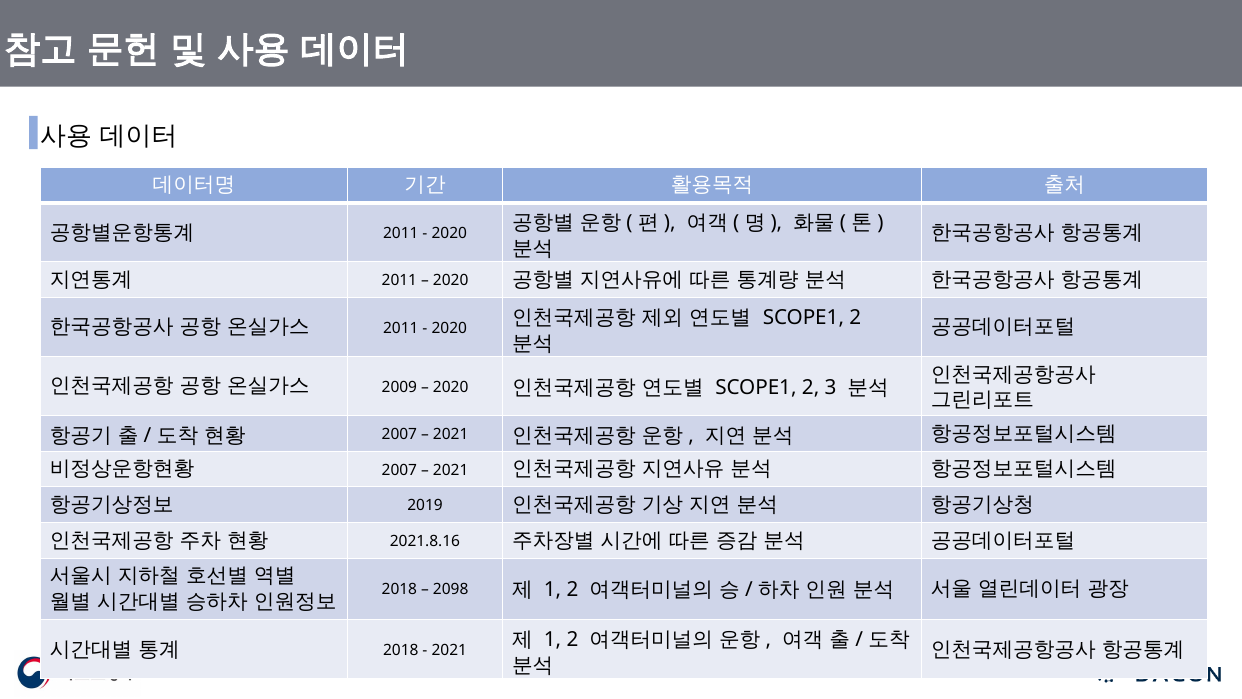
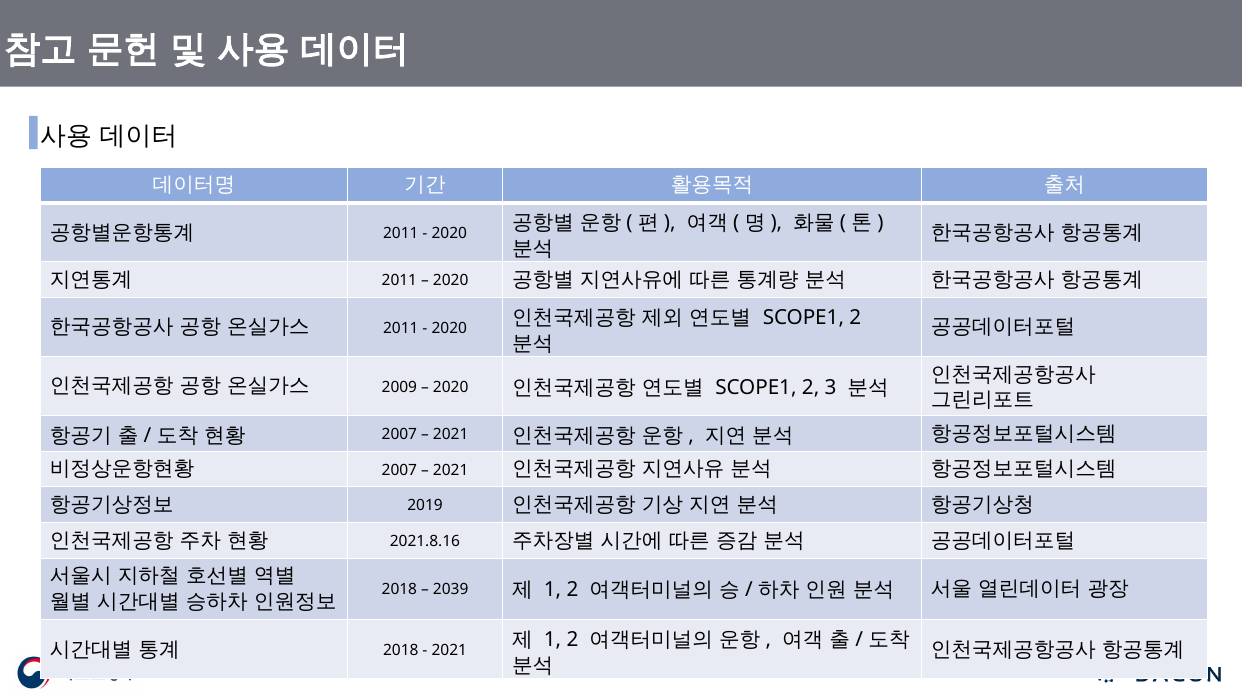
2098: 2098 -> 2039
